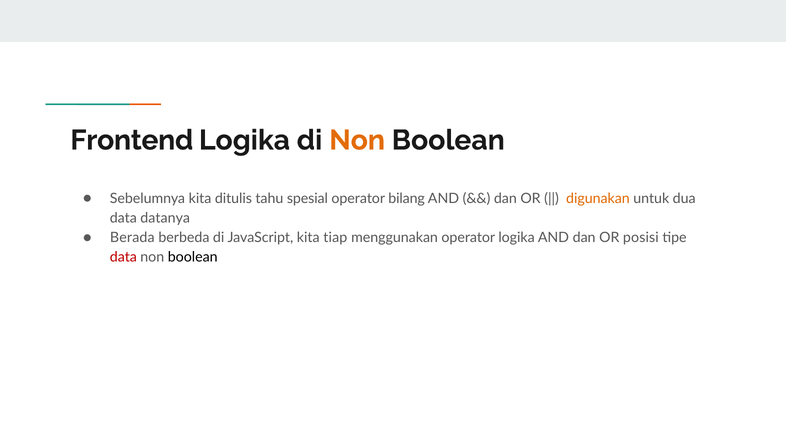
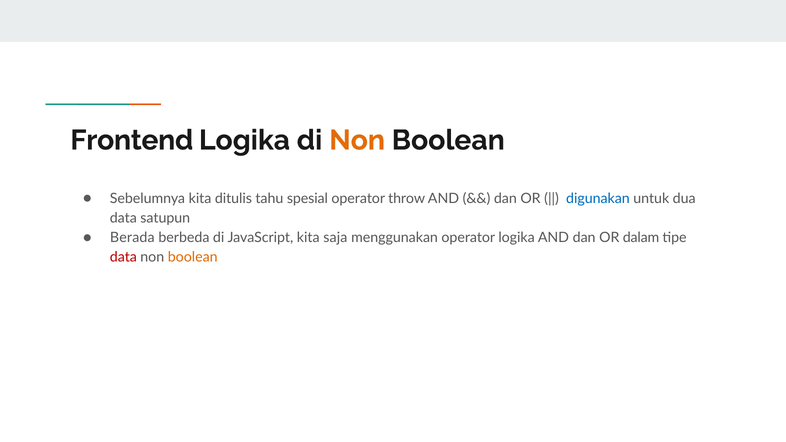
bilang: bilang -> throw
digunakan colour: orange -> blue
datanya: datanya -> satupun
tiap: tiap -> saja
posisi: posisi -> dalam
boolean at (193, 257) colour: black -> orange
